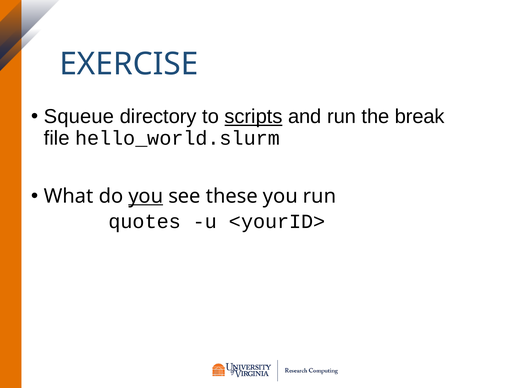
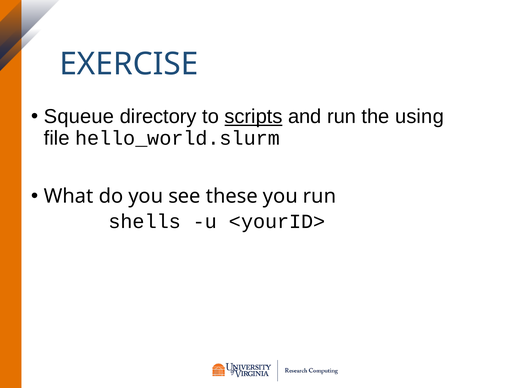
break: break -> using
you at (146, 196) underline: present -> none
quotes: quotes -> shells
